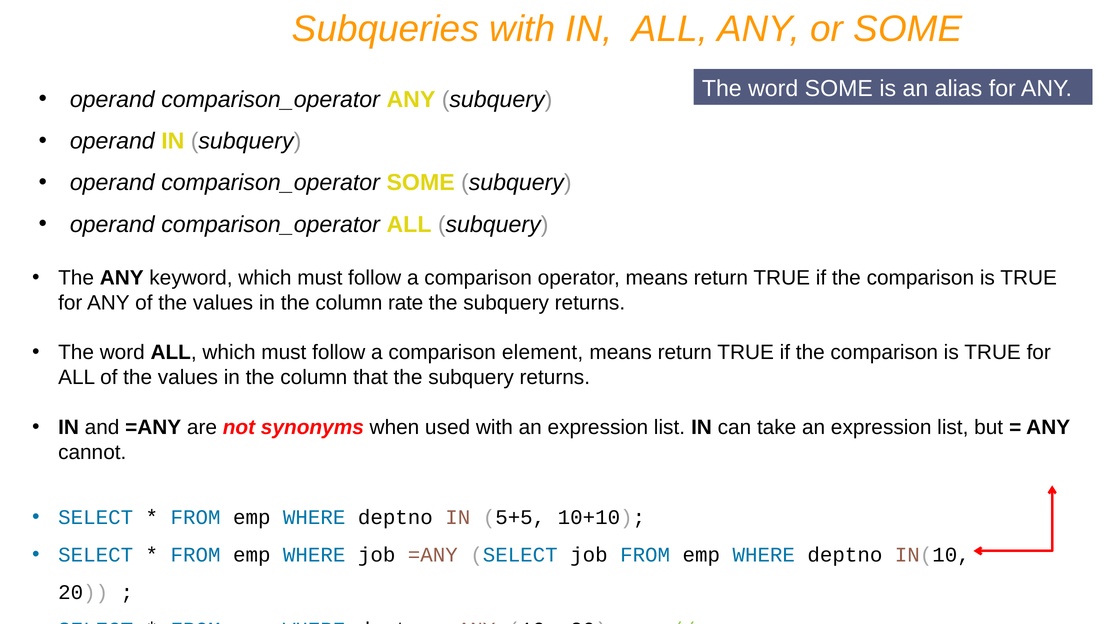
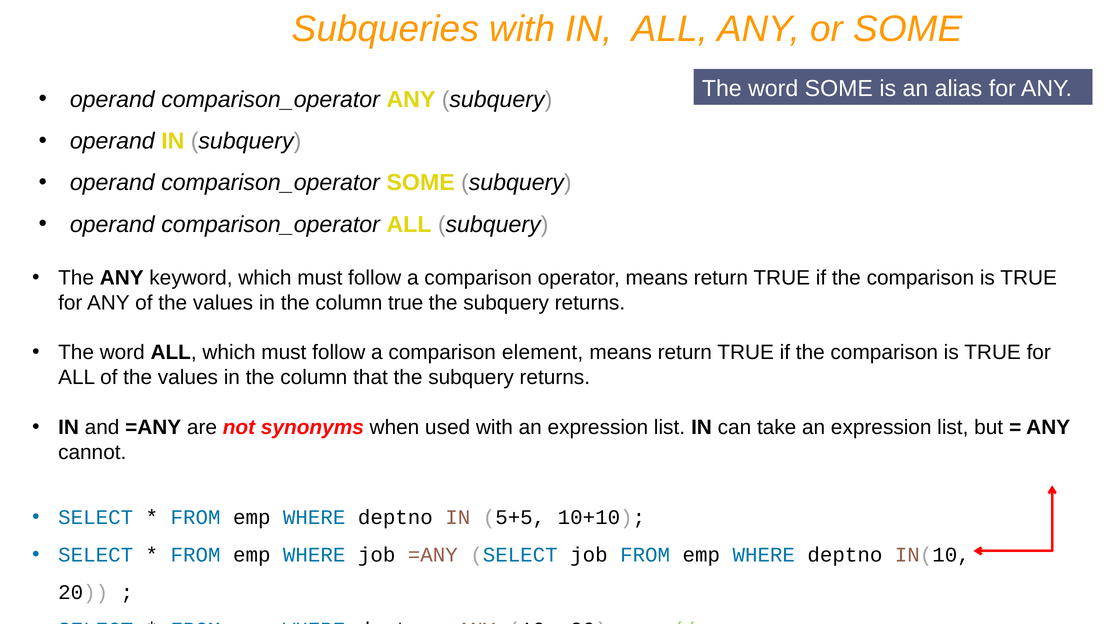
column rate: rate -> true
